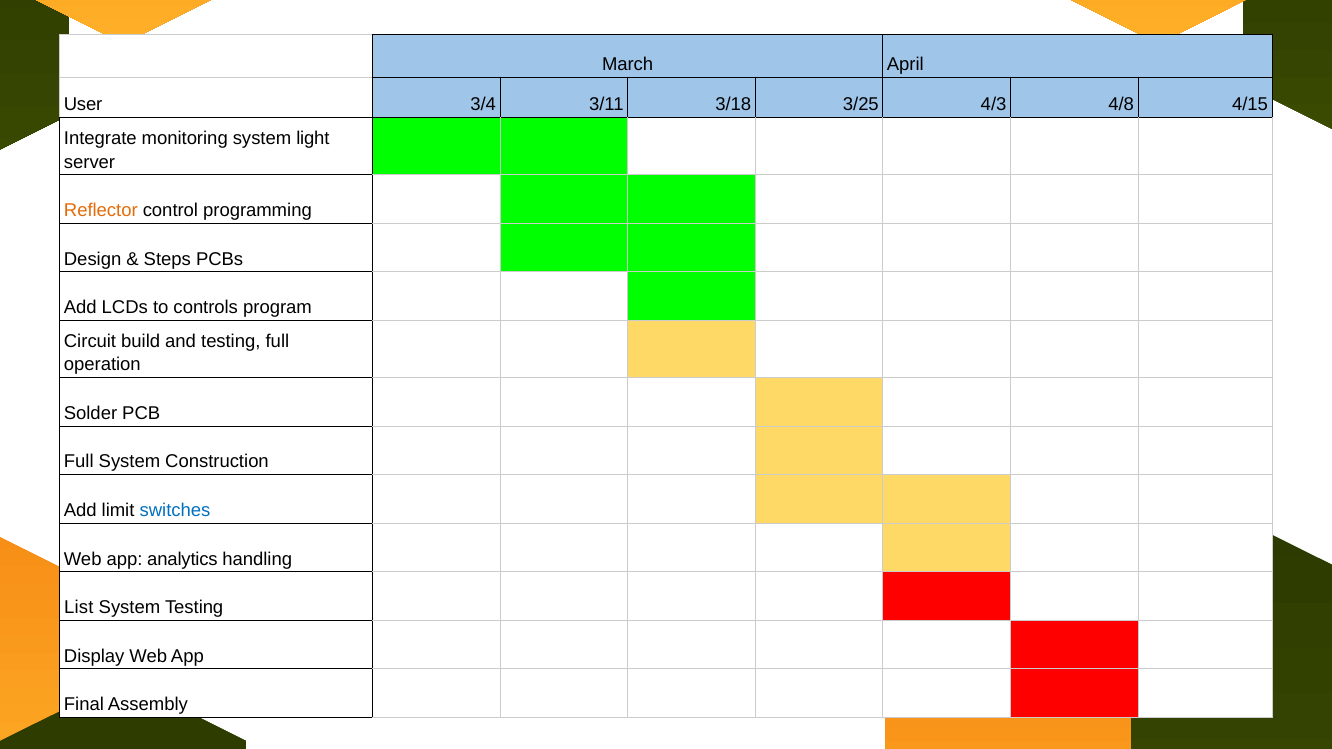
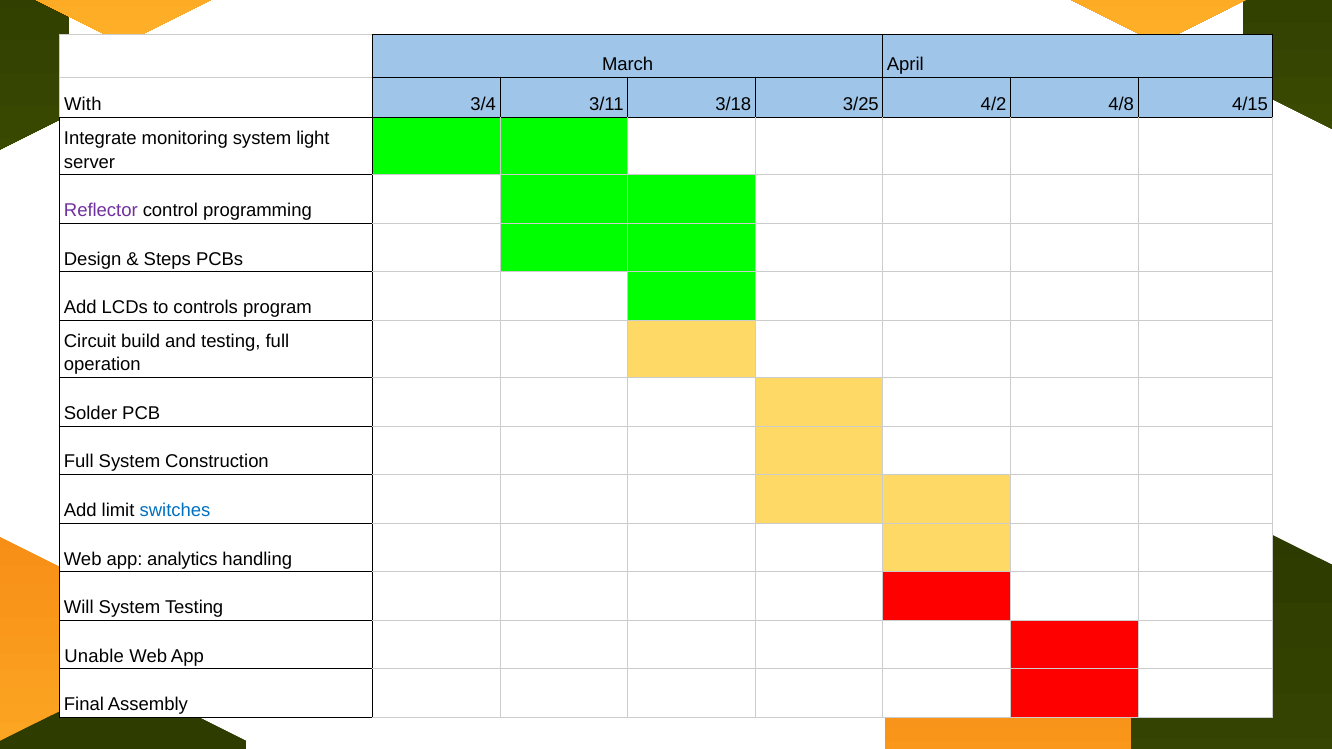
User: User -> With
4/3: 4/3 -> 4/2
Reflector colour: orange -> purple
List: List -> Will
Display: Display -> Unable
